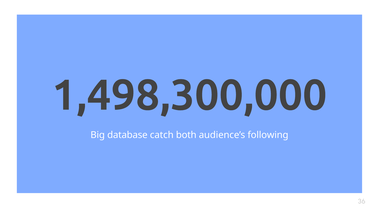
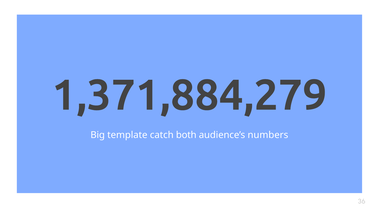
1,498,300,000: 1,498,300,000 -> 1,371,884,279
database: database -> template
following: following -> numbers
